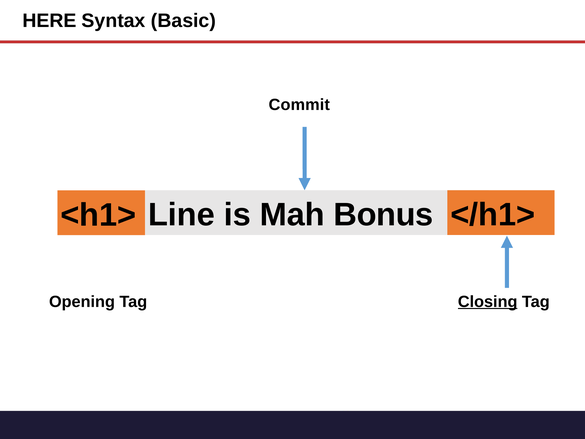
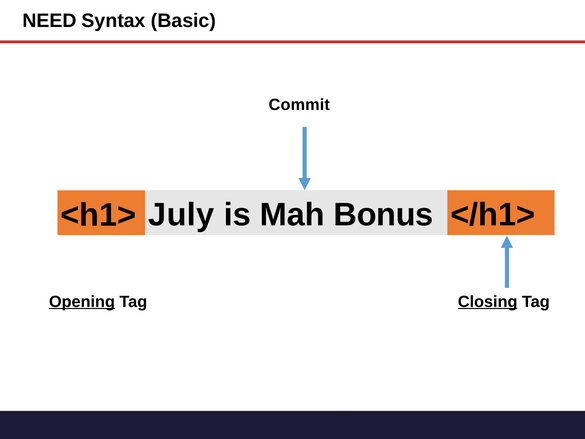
HERE: HERE -> NEED
Line: Line -> July
Opening underline: none -> present
